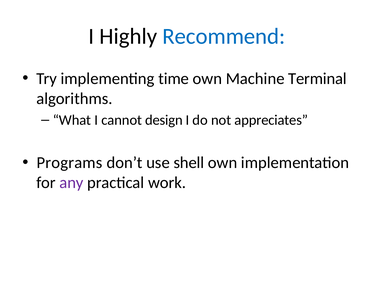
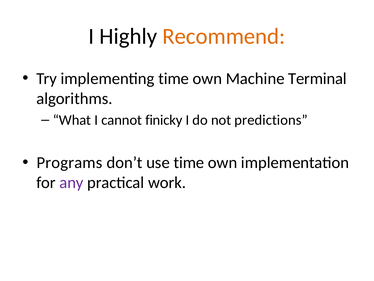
Recommend colour: blue -> orange
design: design -> finicky
appreciates: appreciates -> predictions
use shell: shell -> time
